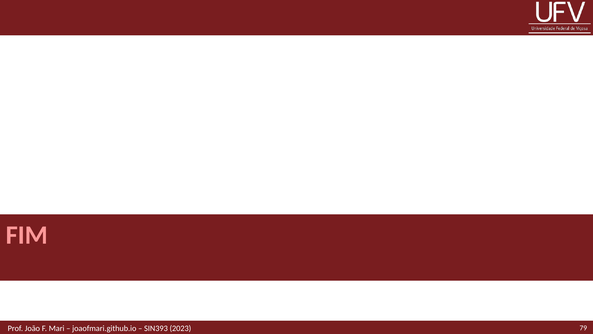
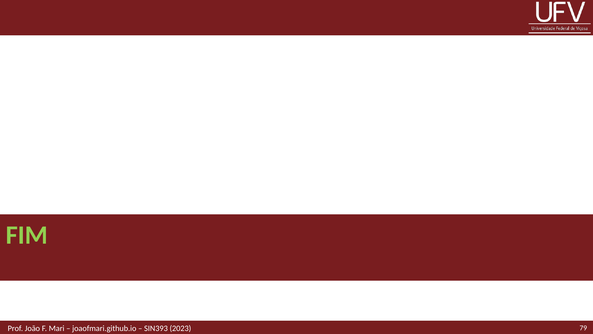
FIM colour: pink -> light green
